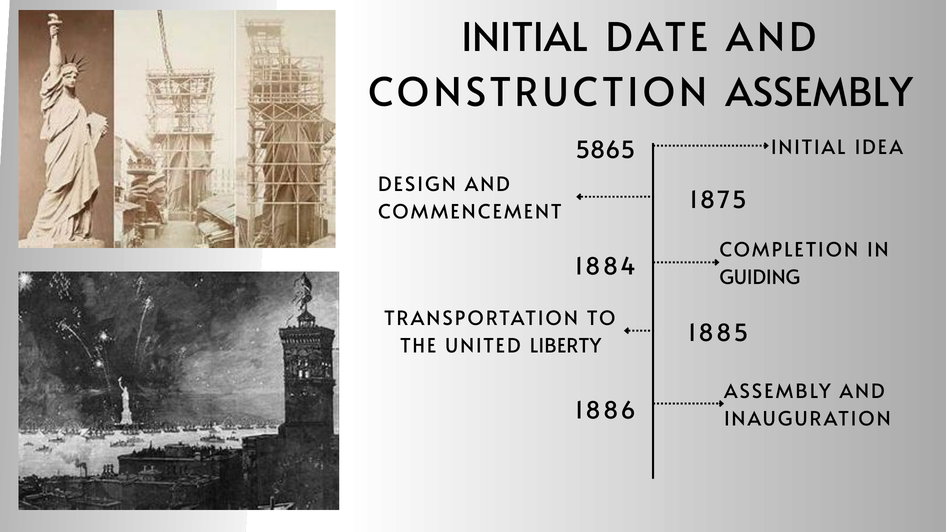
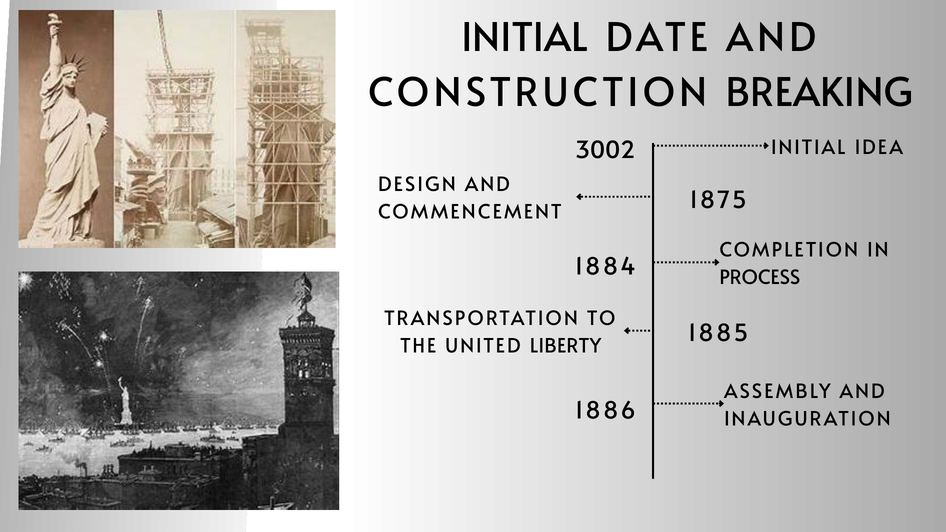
CONSTRUCTION ASSEMBLY: ASSEMBLY -> BREAKING
5865: 5865 -> 3002
GUIDING: GUIDING -> PROCESS
